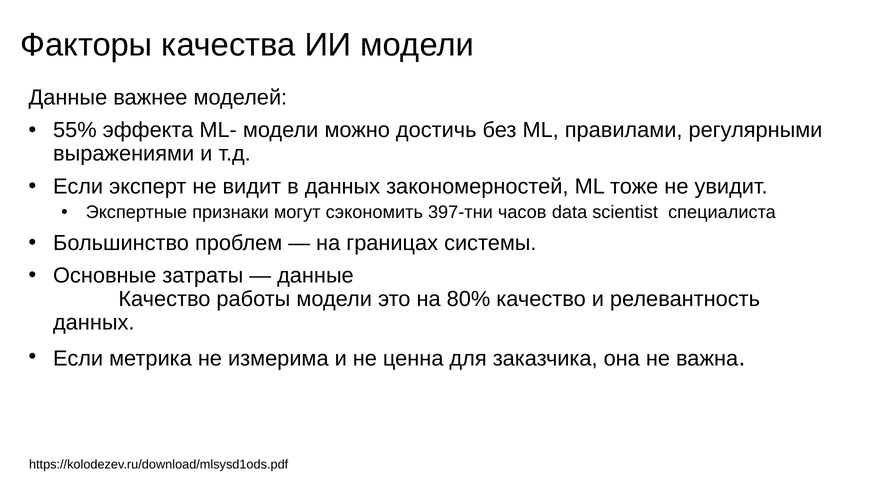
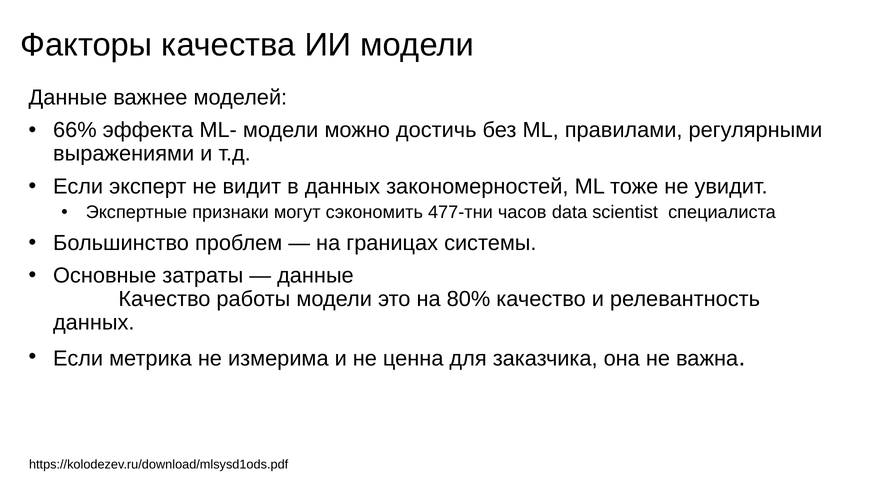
55%: 55% -> 66%
397-тни: 397-тни -> 477-тни
